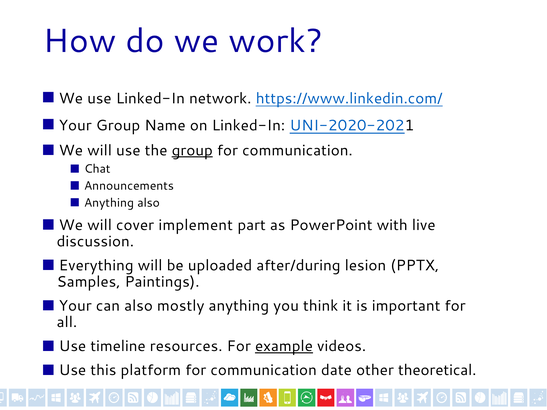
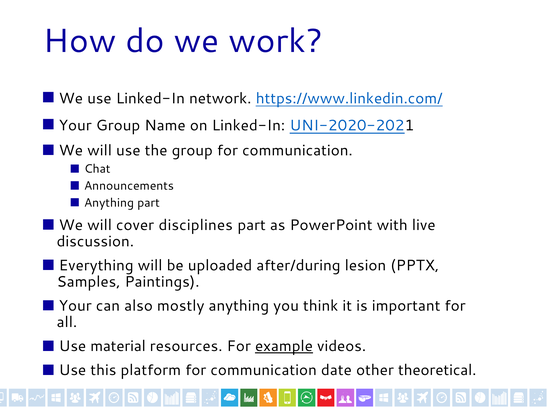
group at (192, 150) underline: present -> none
Anything also: also -> part
implement: implement -> disciplines
timeline: timeline -> material
